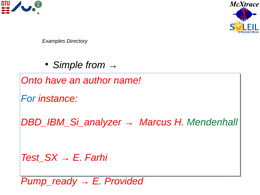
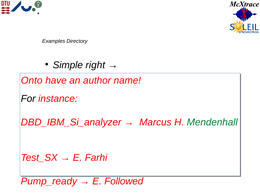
from: from -> right
For colour: blue -> black
Provided: Provided -> Followed
